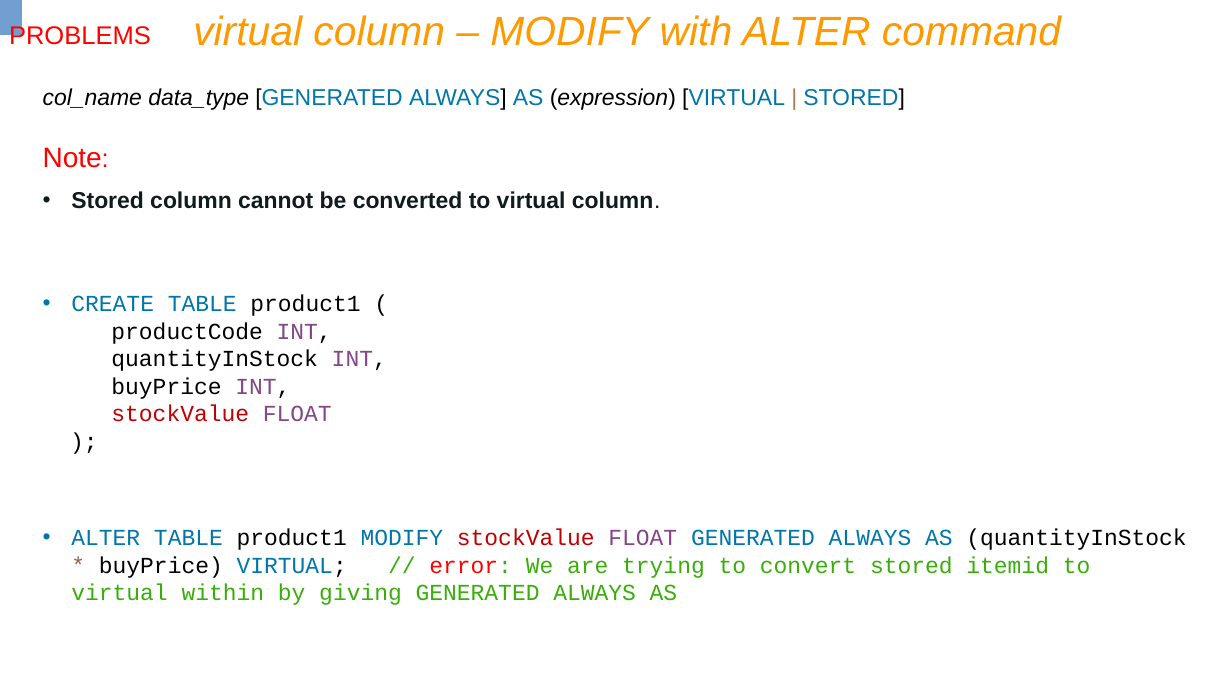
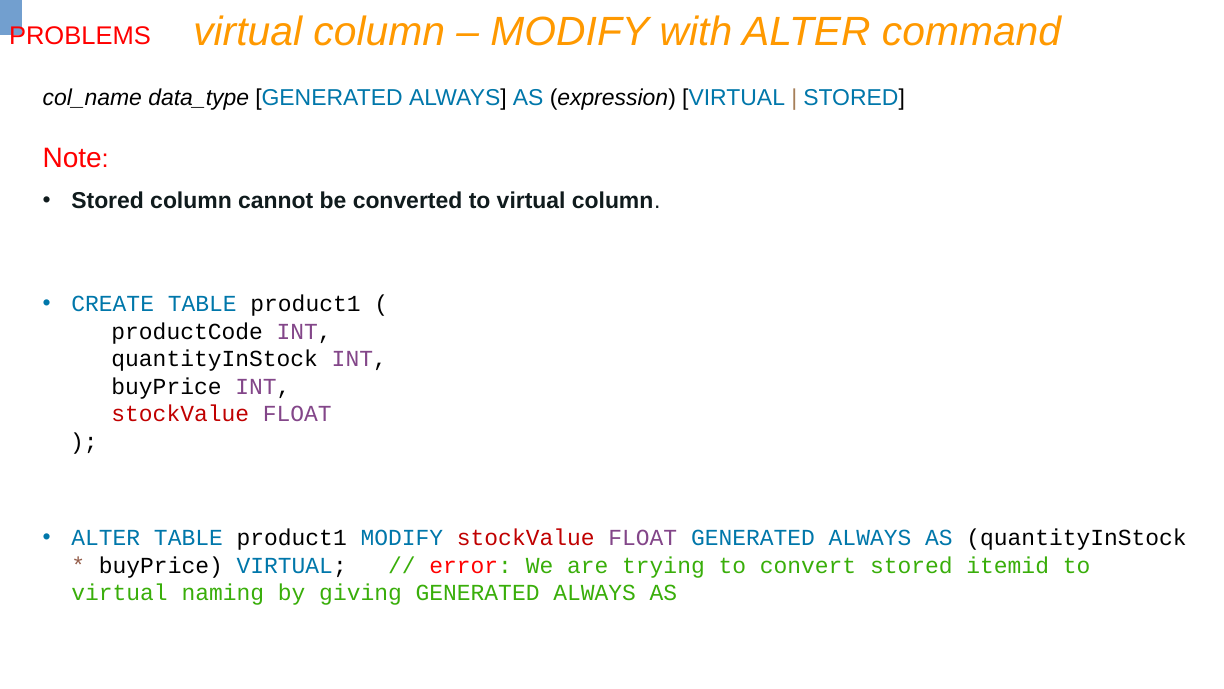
within: within -> naming
